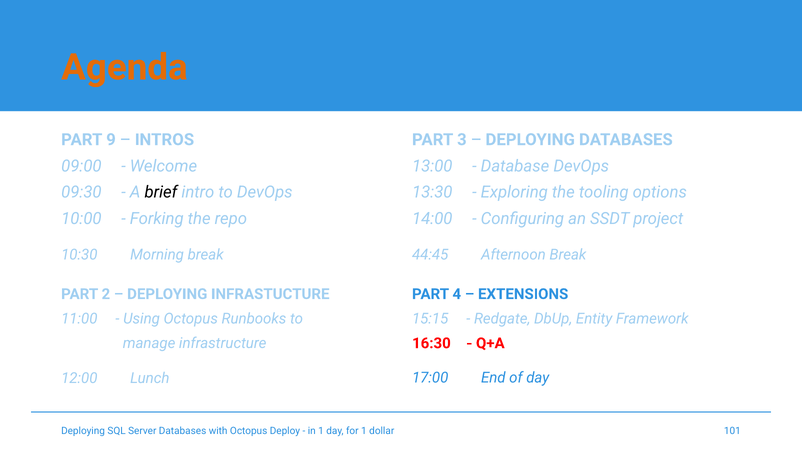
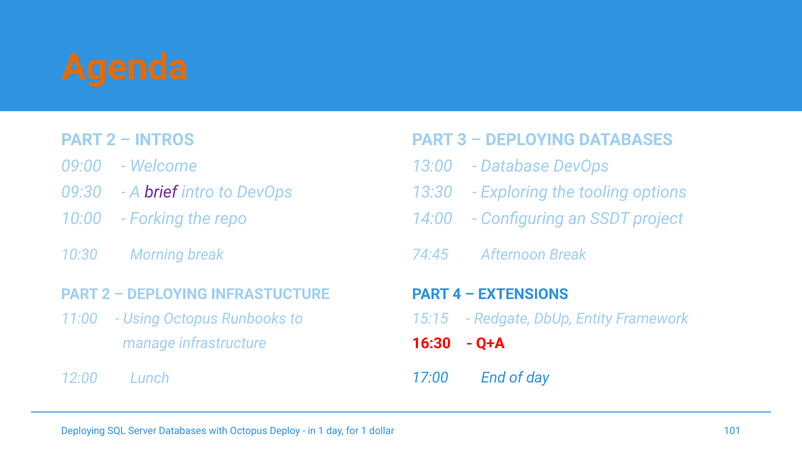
9 at (111, 140): 9 -> 2
brief colour: black -> purple
44:45: 44:45 -> 74:45
